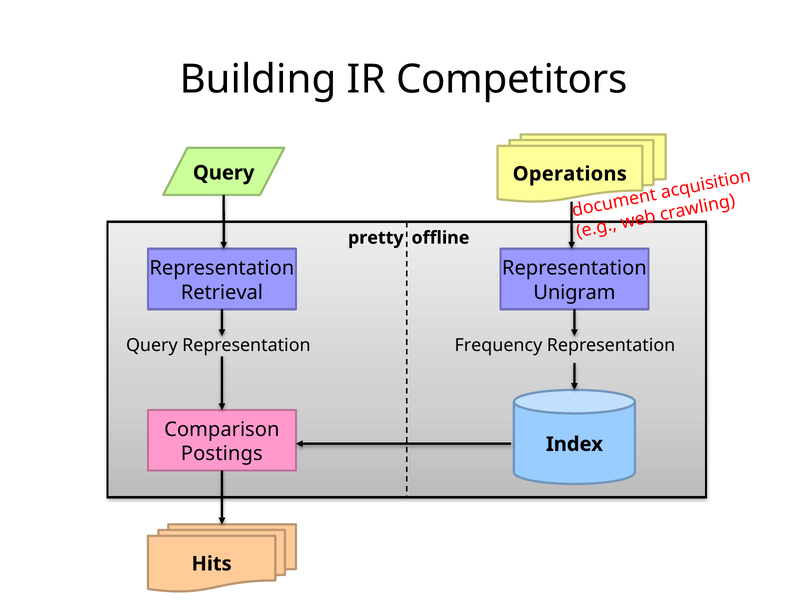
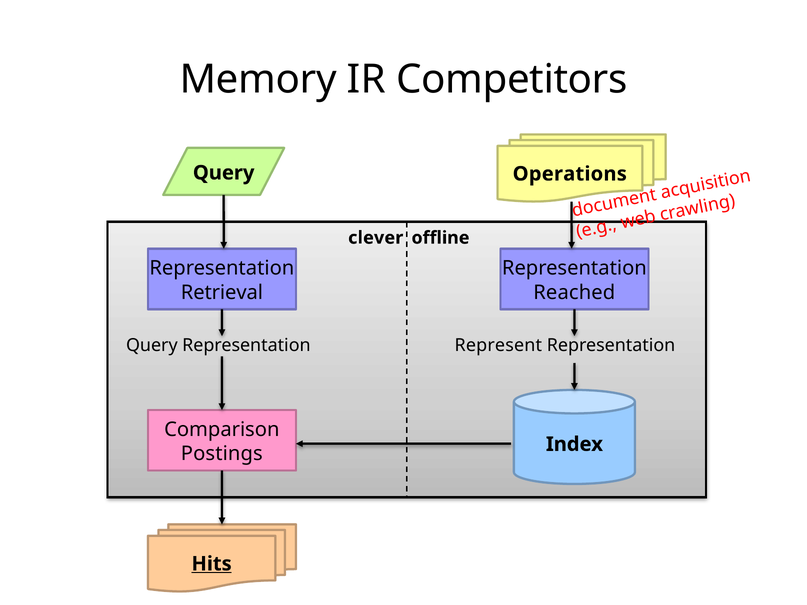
Building: Building -> Memory
pretty: pretty -> clever
Unigram: Unigram -> Reached
Frequency: Frequency -> Represent
Hits underline: none -> present
